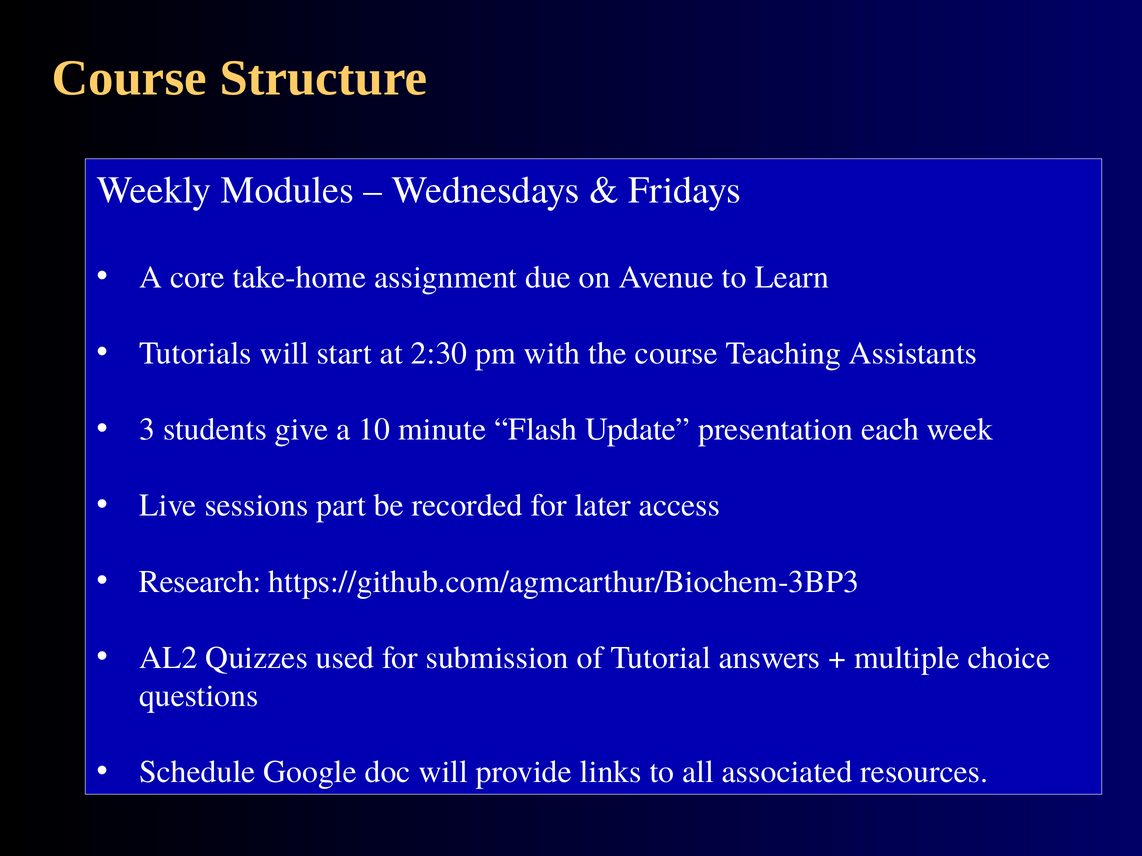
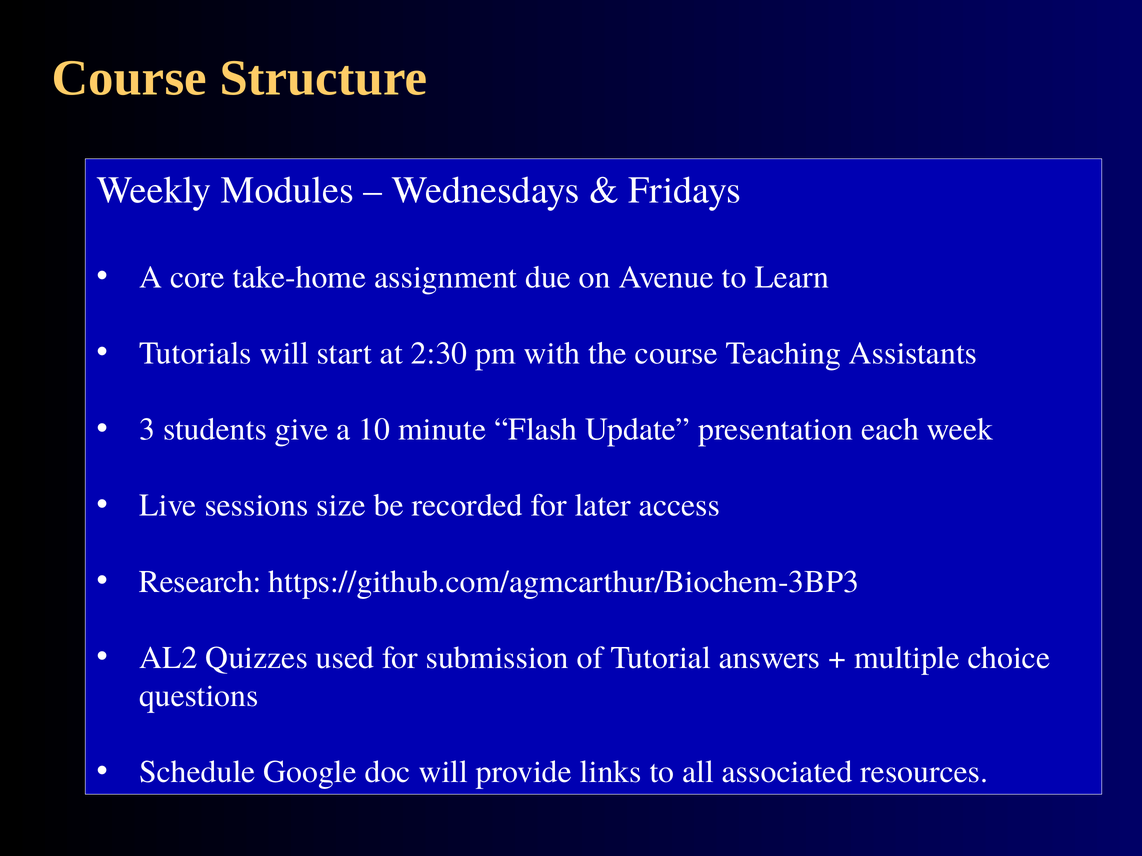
part: part -> size
